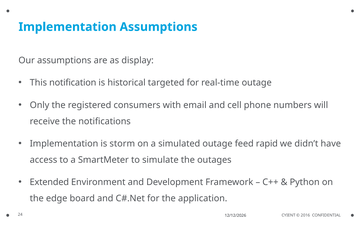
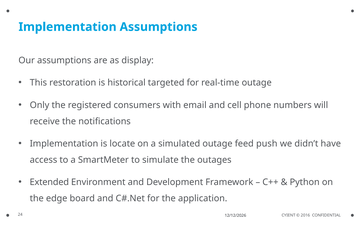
notification: notification -> restoration
storm: storm -> locate
rapid: rapid -> push
